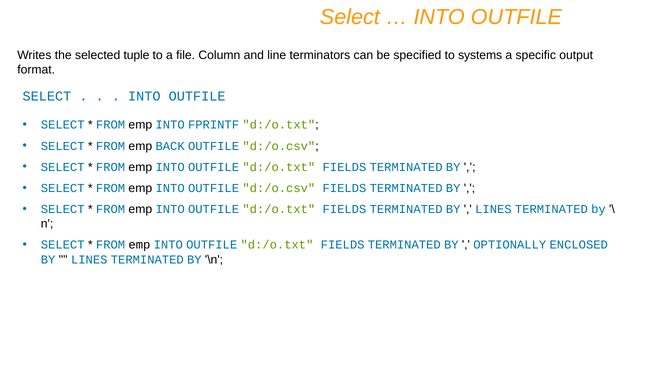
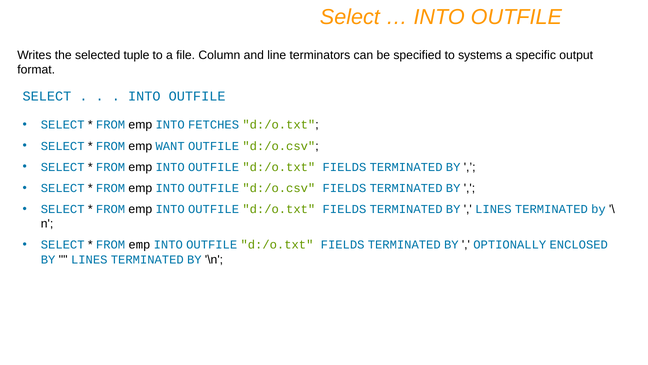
FPRINTF: FPRINTF -> FETCHES
BACK: BACK -> WANT
